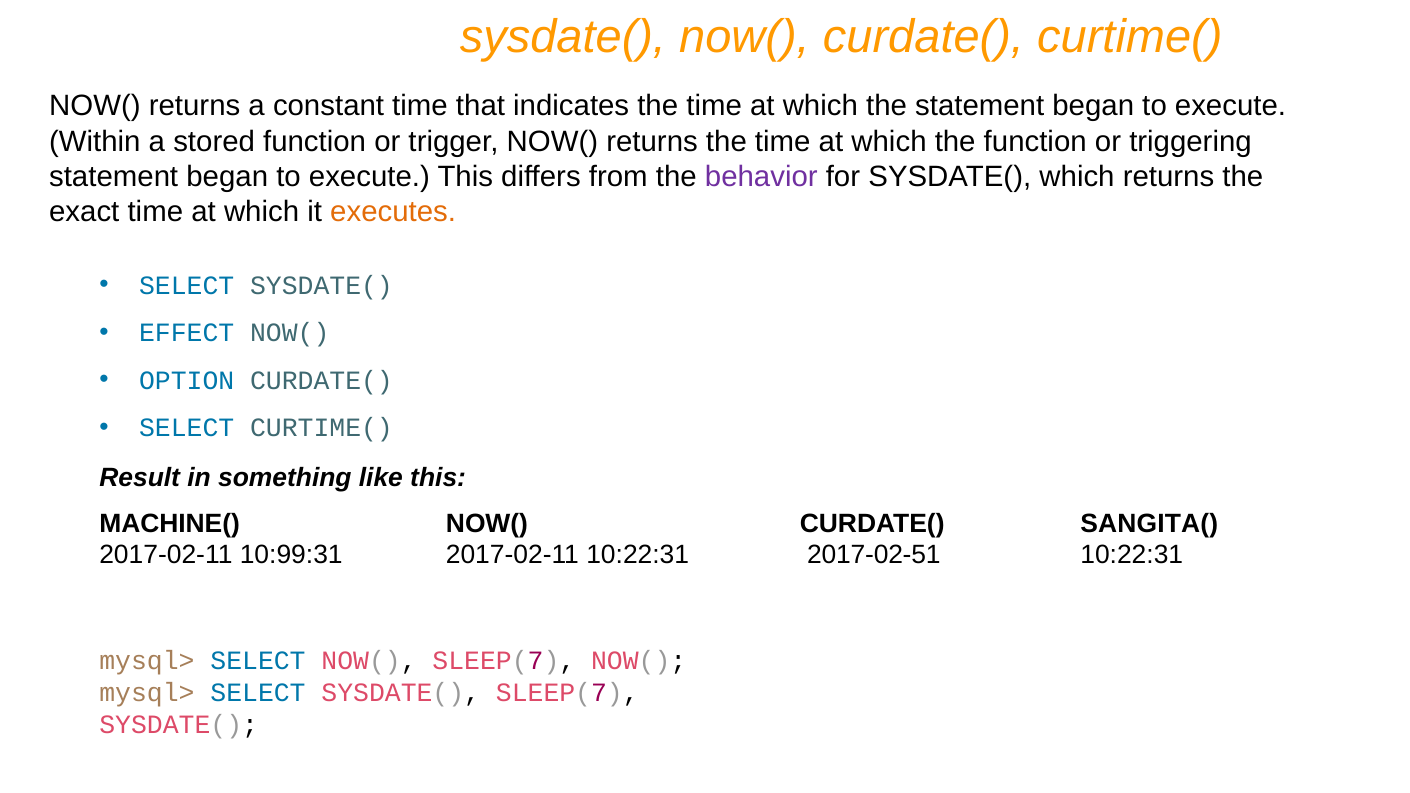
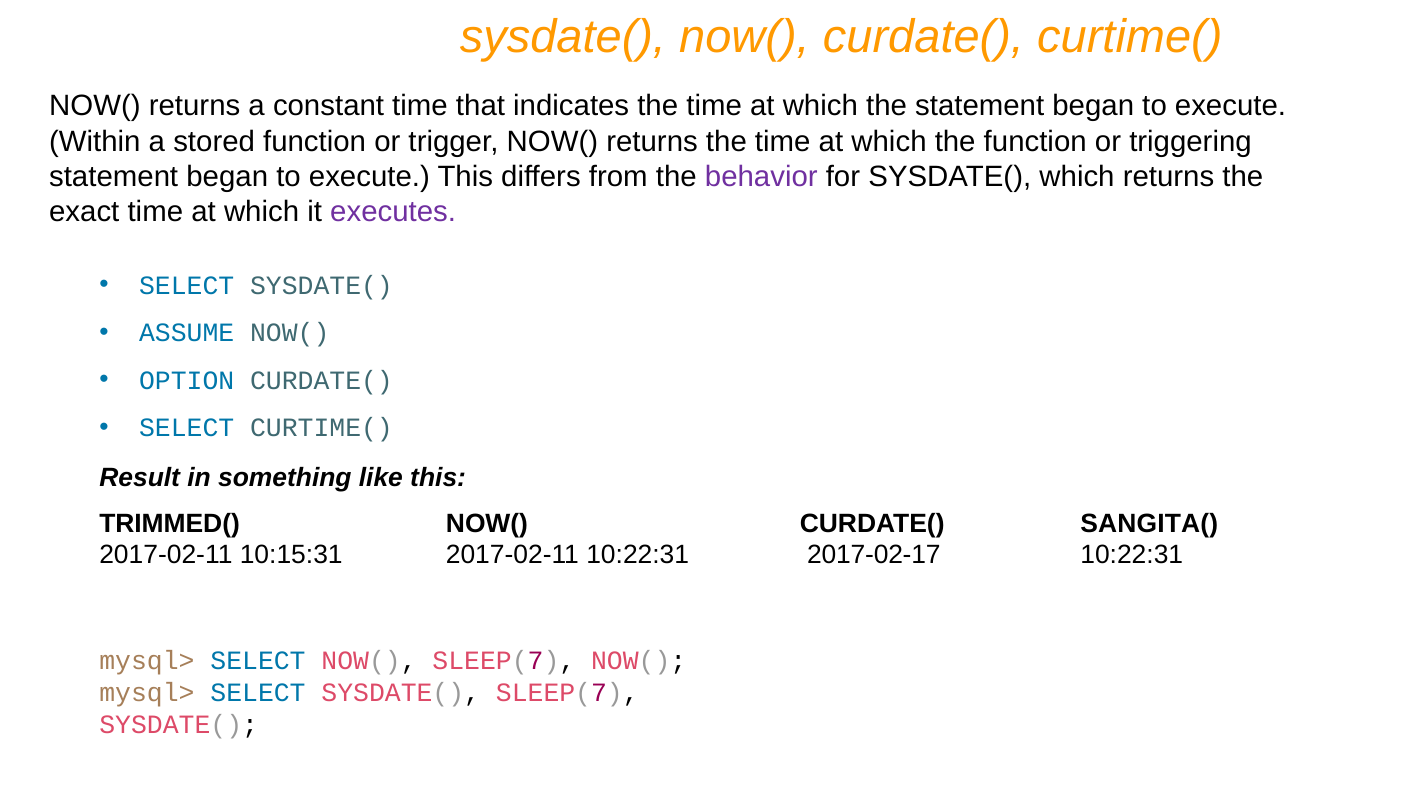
executes colour: orange -> purple
EFFECT: EFFECT -> ASSUME
MACHINE(: MACHINE( -> TRIMMED(
10:99:31: 10:99:31 -> 10:15:31
2017-02-51: 2017-02-51 -> 2017-02-17
